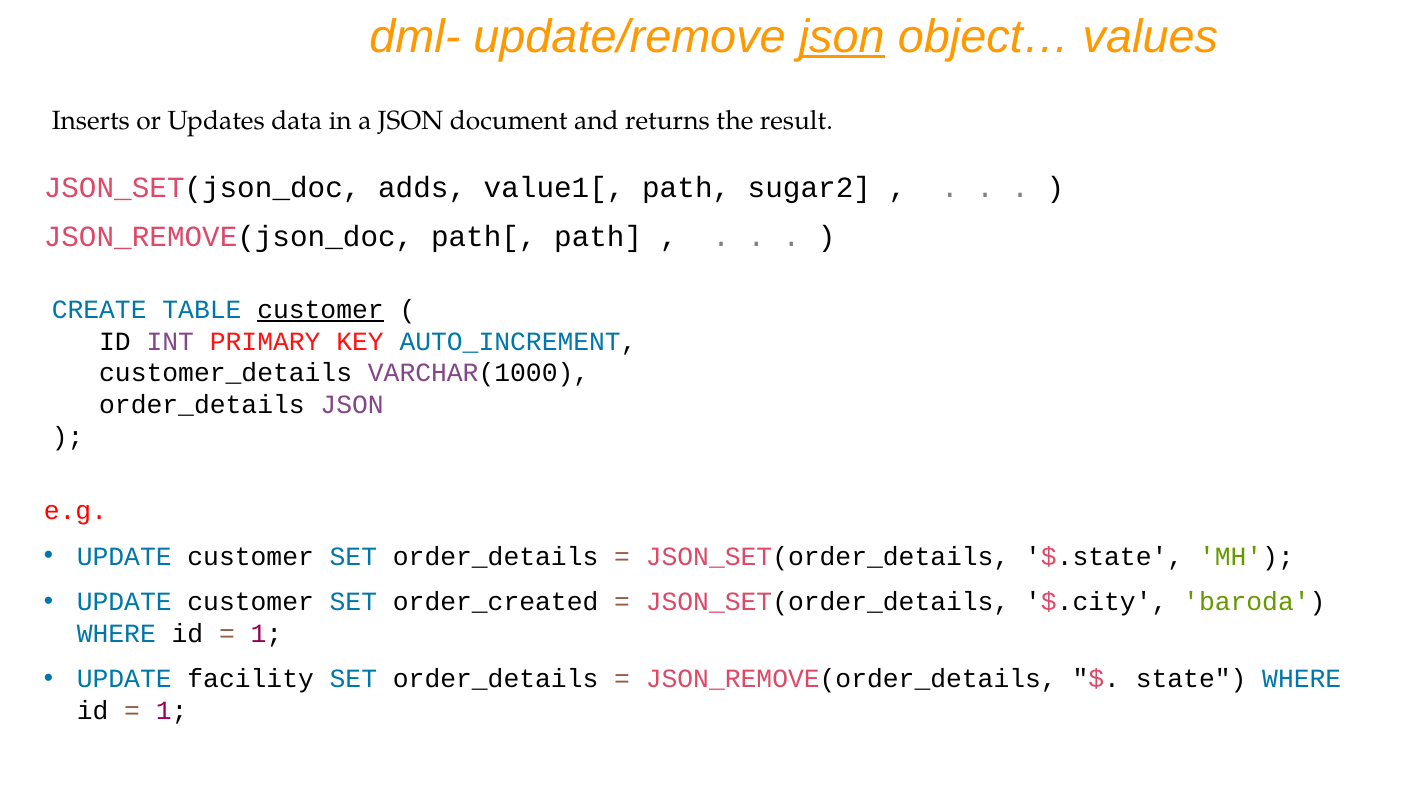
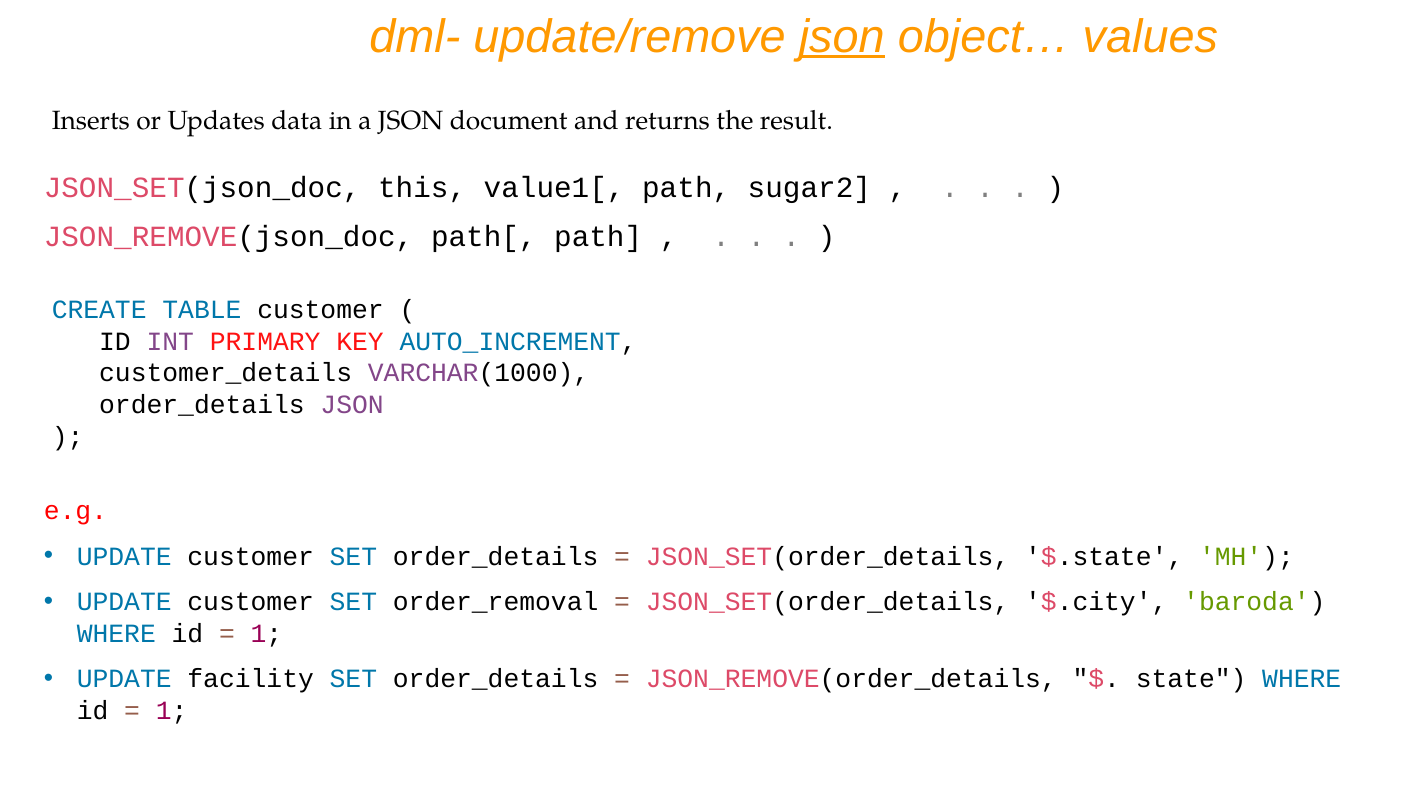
adds: adds -> this
customer at (320, 310) underline: present -> none
order_created: order_created -> order_removal
